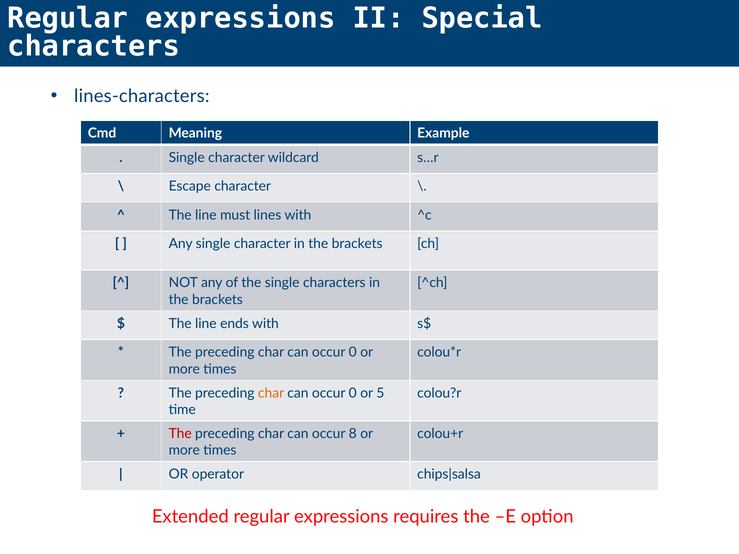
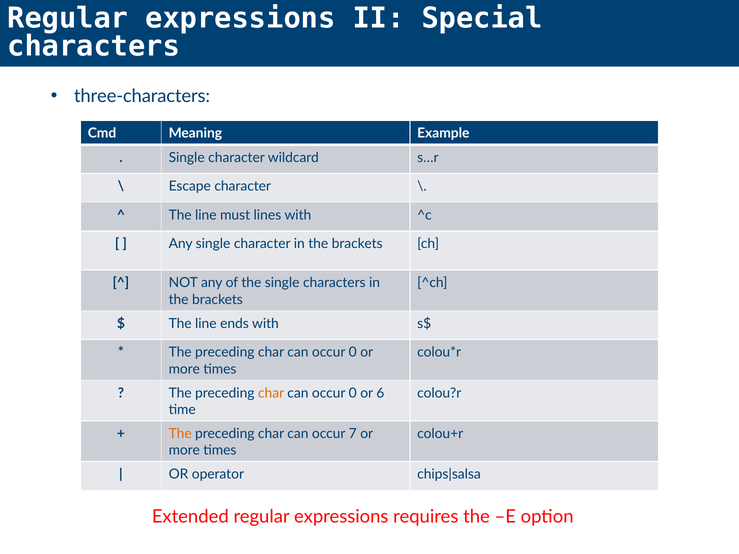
lines-characters: lines-characters -> three-characters
5: 5 -> 6
The at (180, 434) colour: red -> orange
8: 8 -> 7
